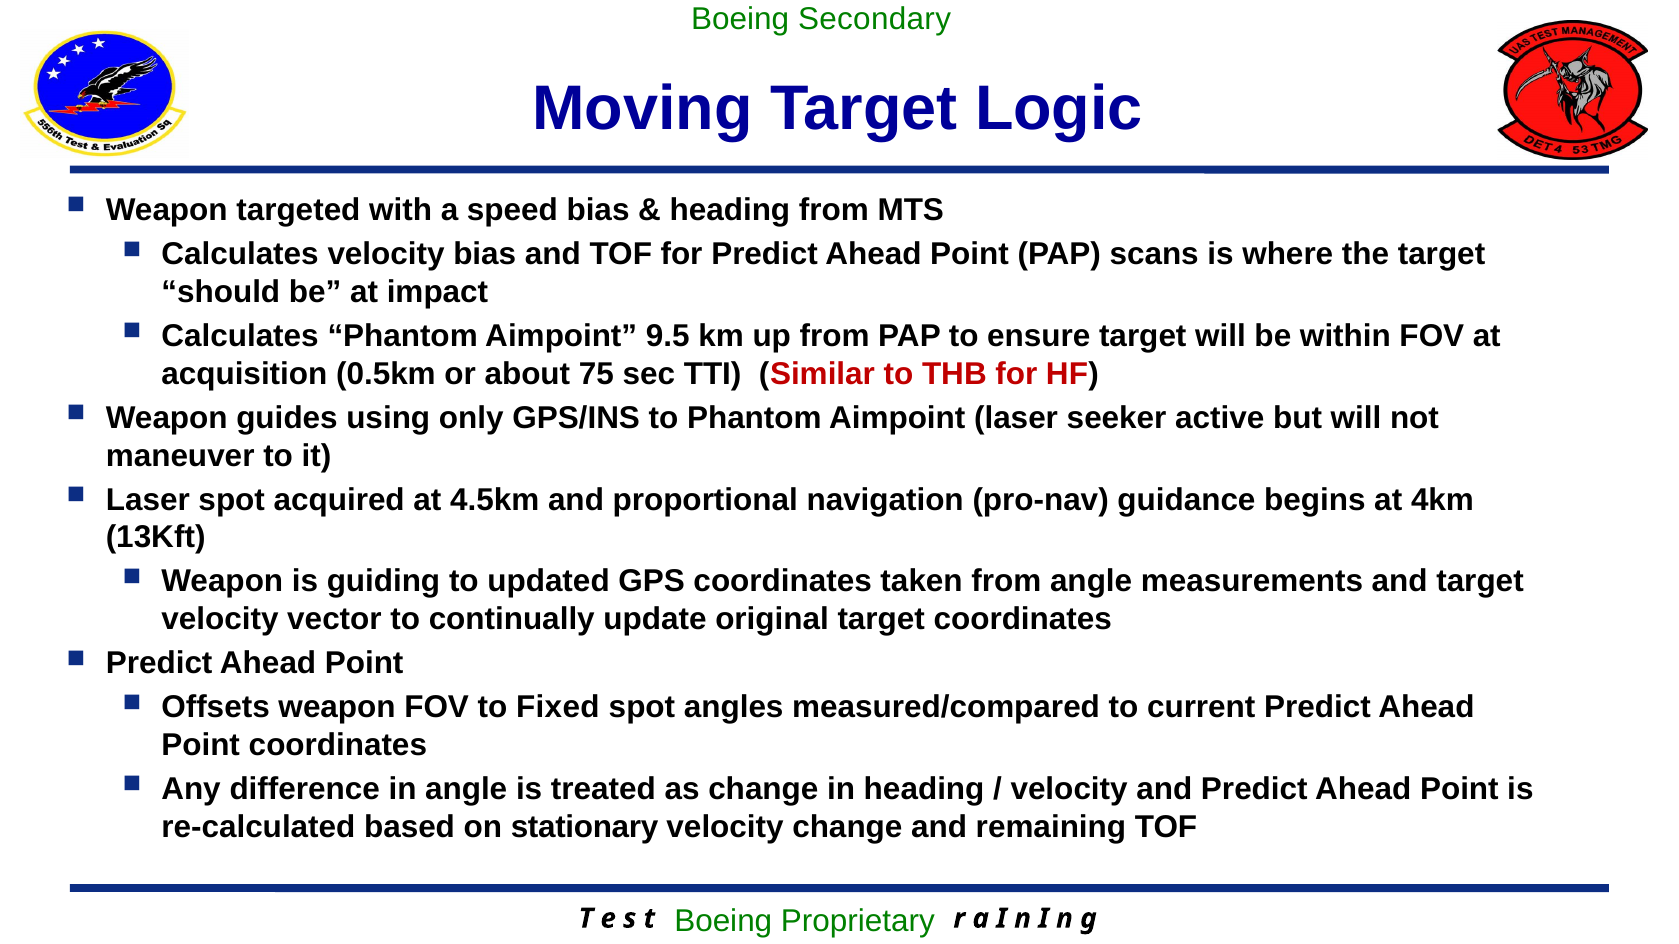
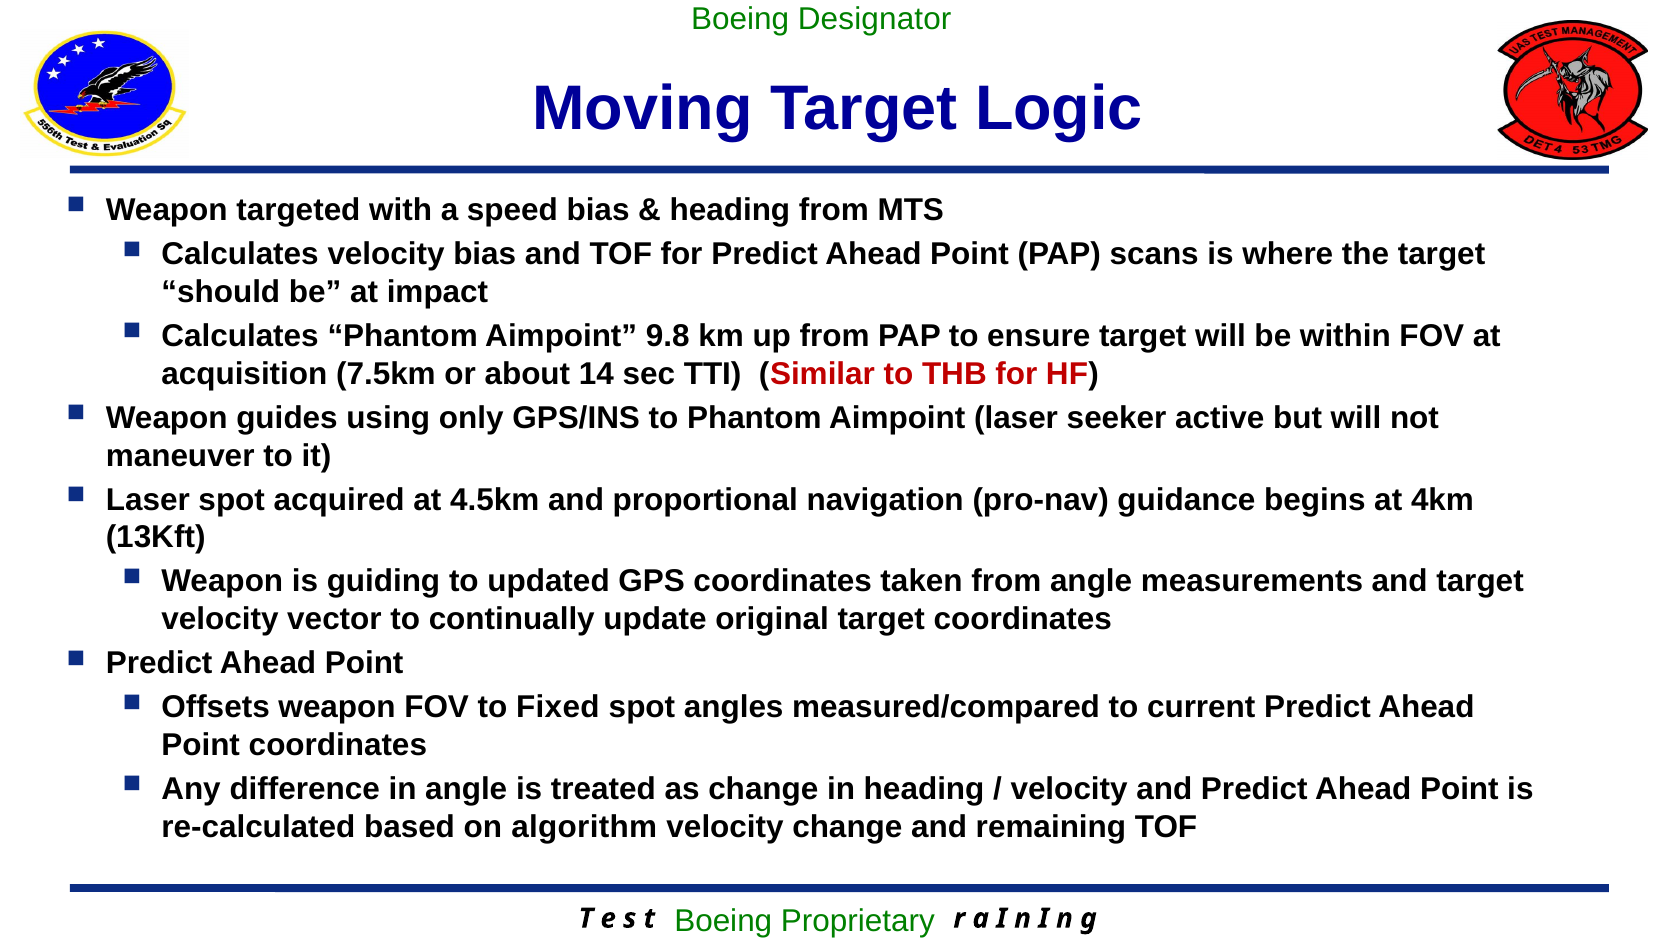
Secondary: Secondary -> Designator
9.5: 9.5 -> 9.8
0.5km: 0.5km -> 7.5km
75: 75 -> 14
stationary: stationary -> algorithm
